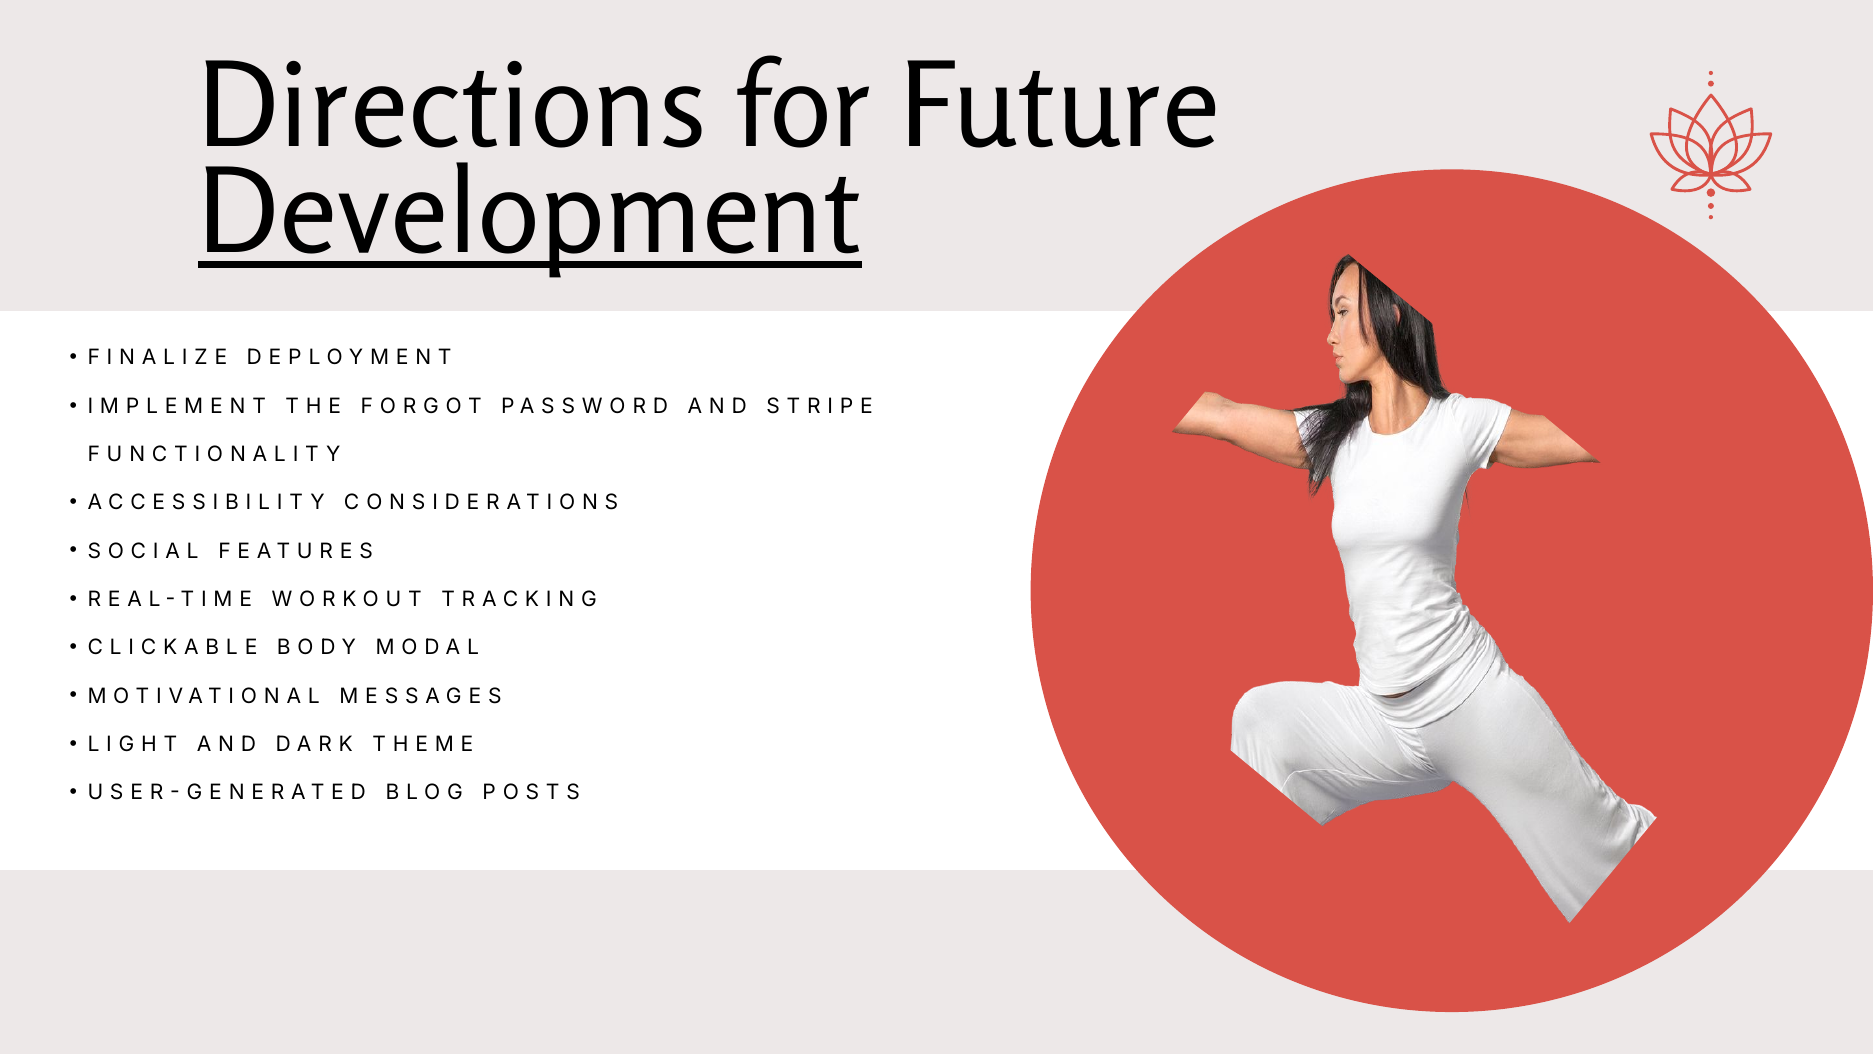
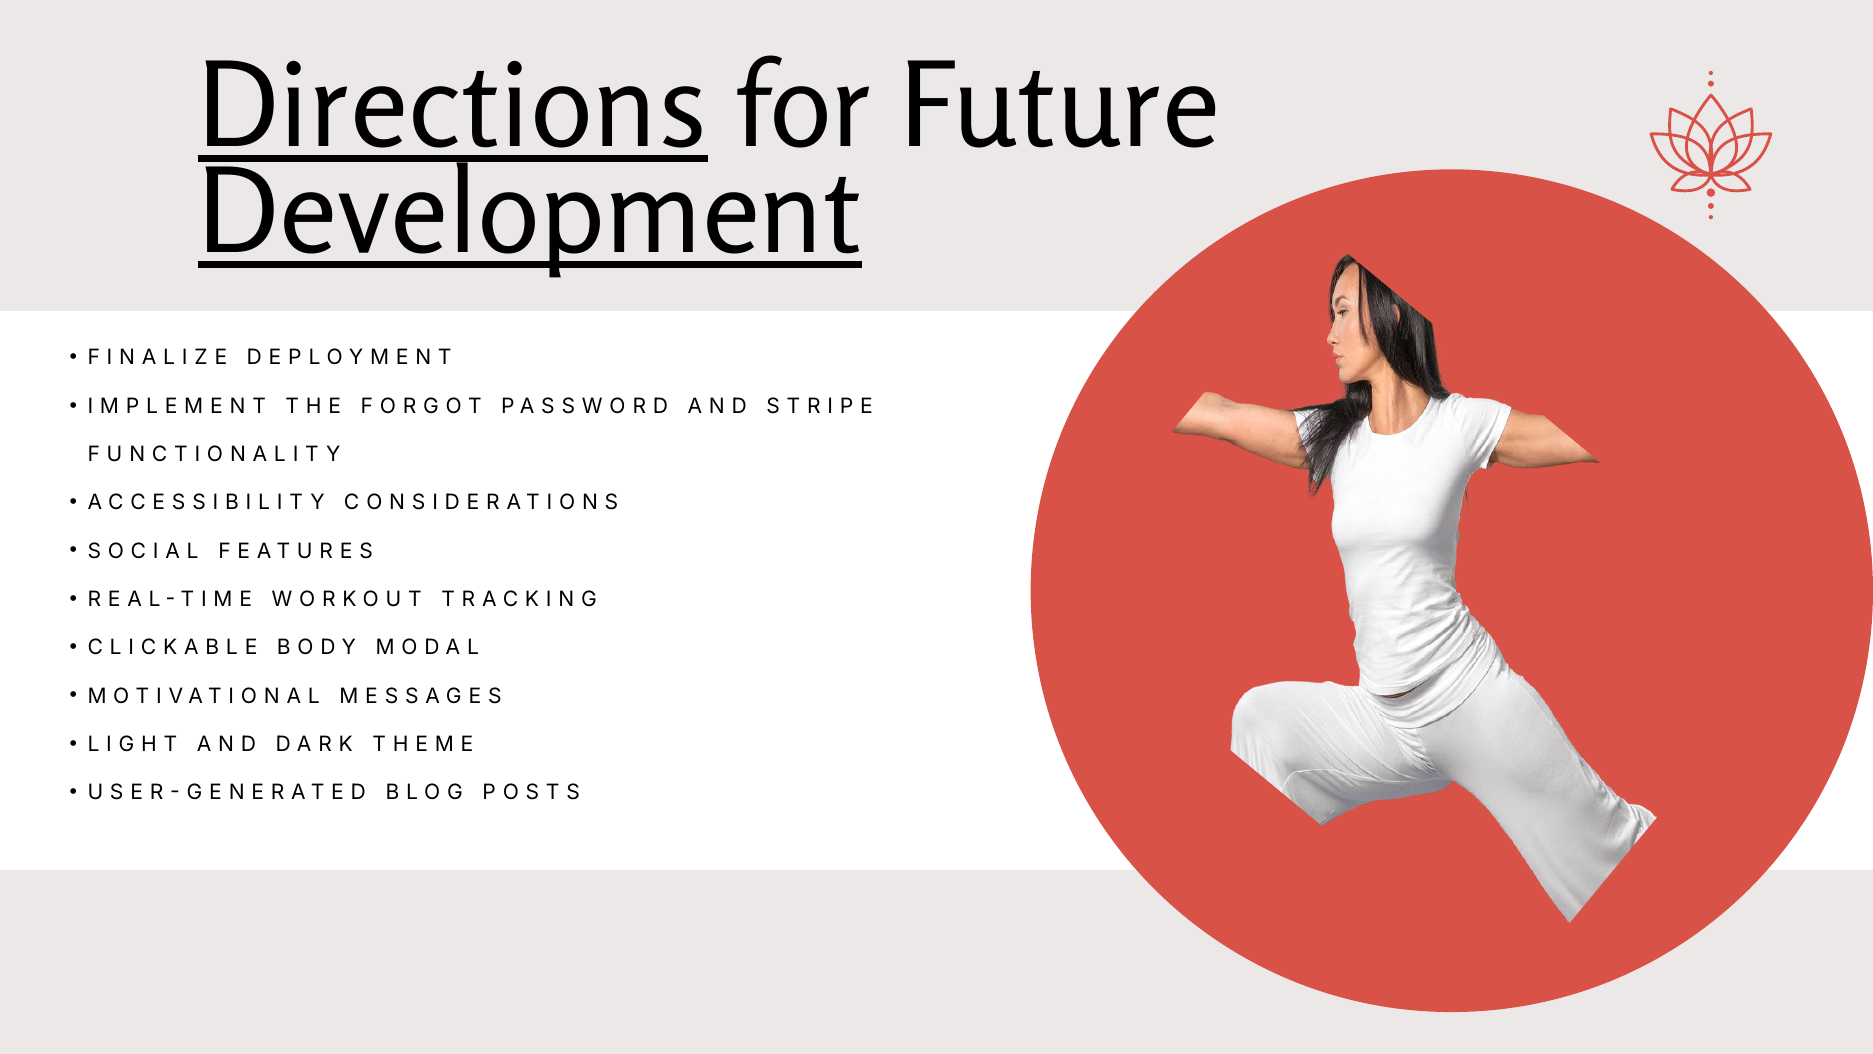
Directions underline: none -> present
